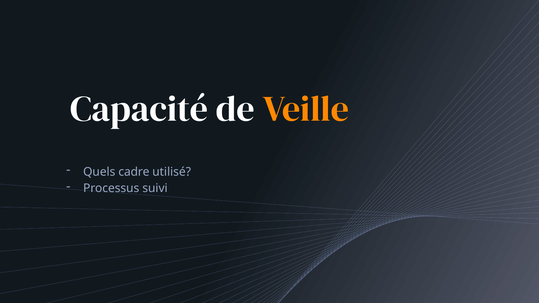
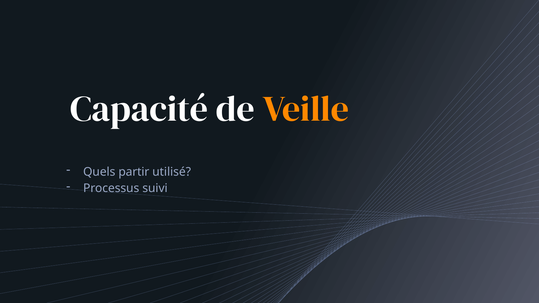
cadre: cadre -> partir
